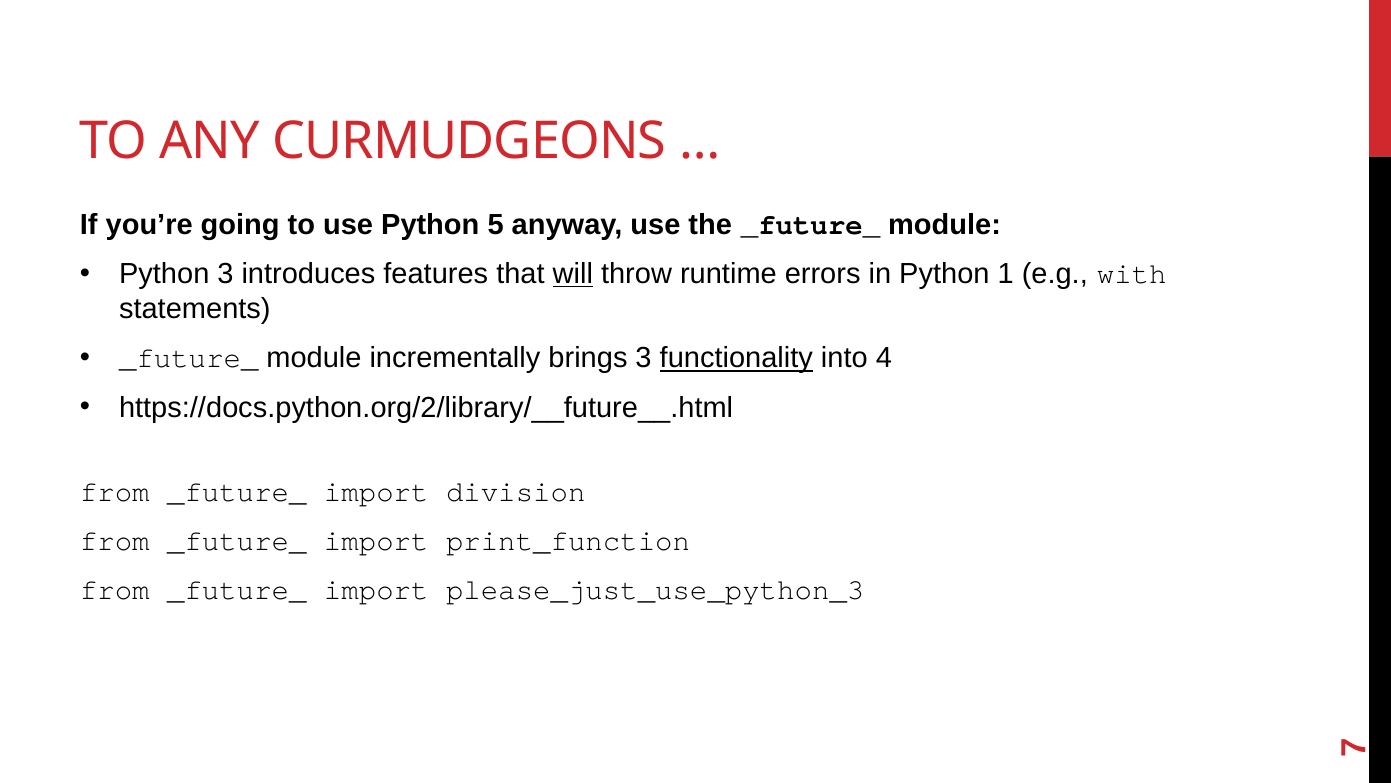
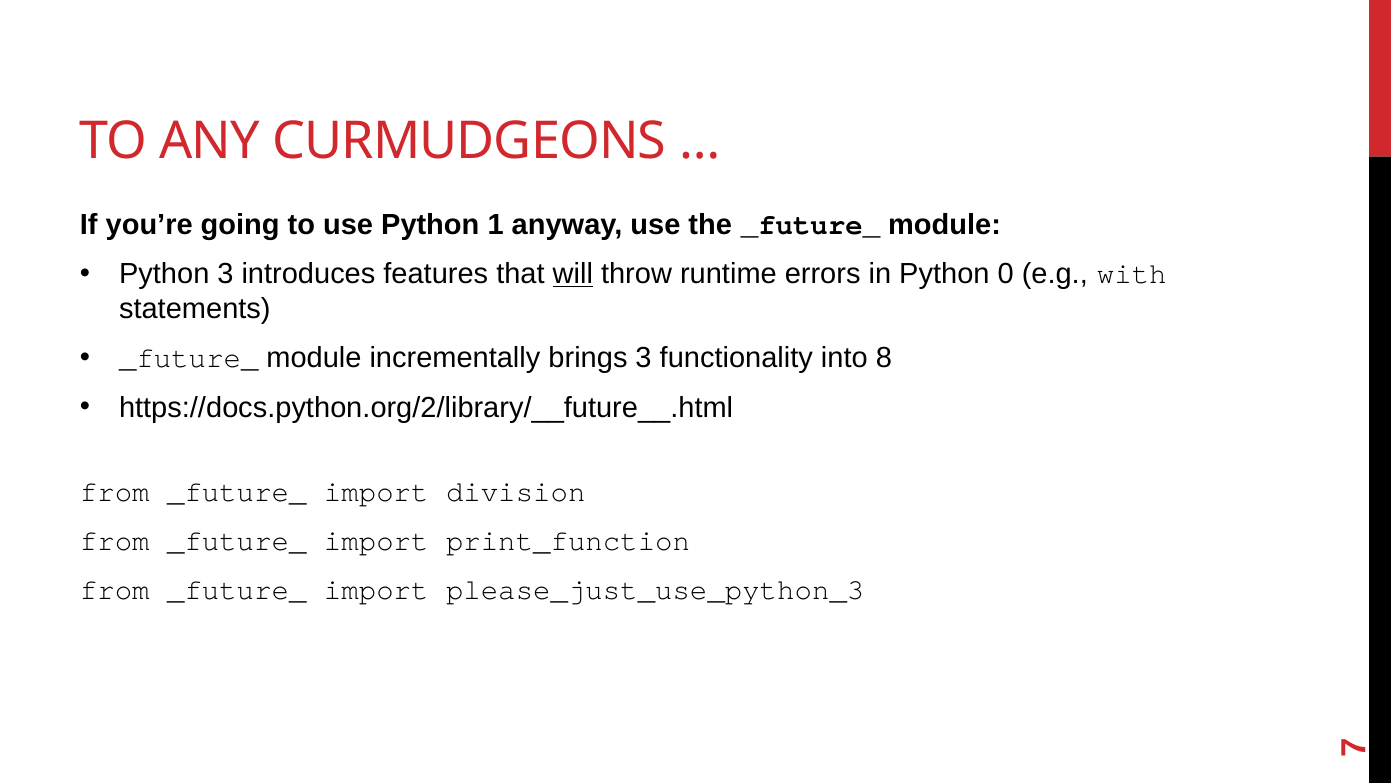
5: 5 -> 1
1: 1 -> 0
functionality underline: present -> none
4: 4 -> 8
